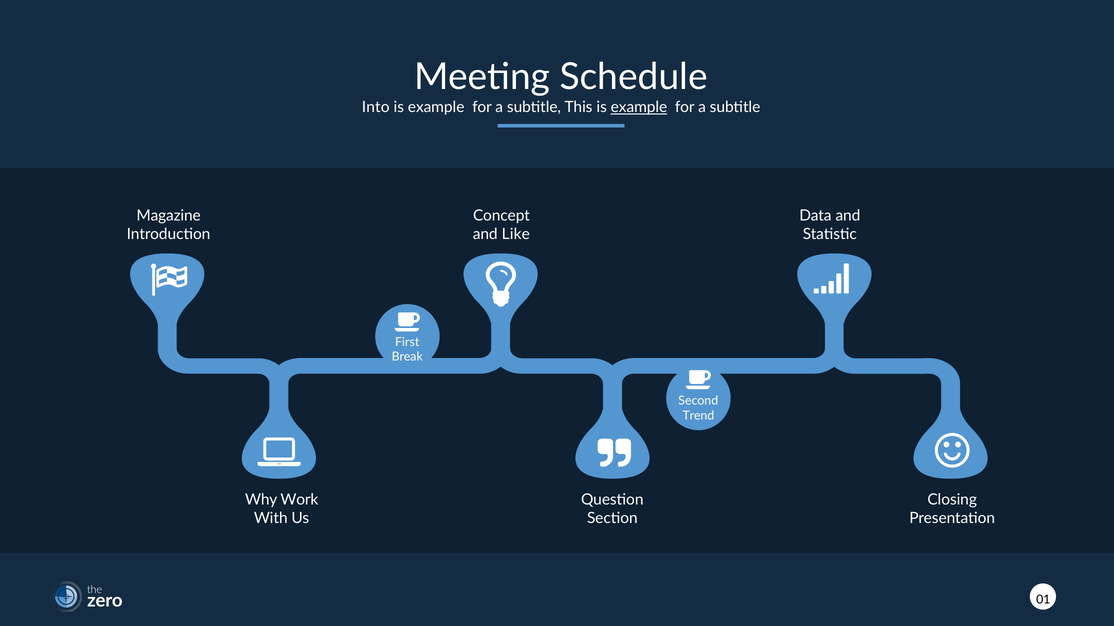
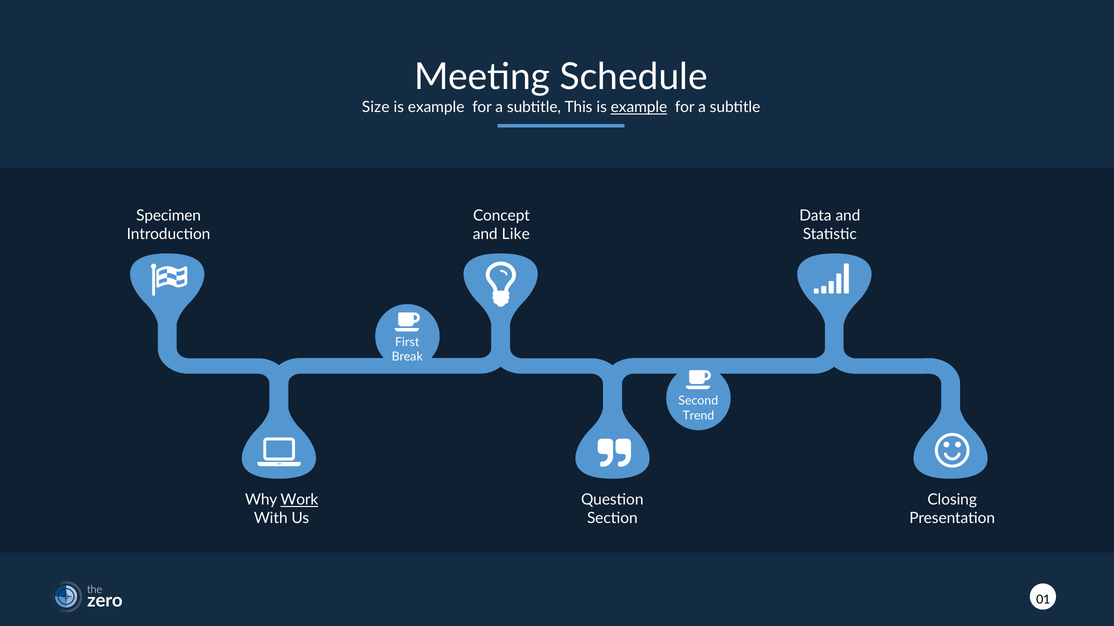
Into: Into -> Size
Magazine: Magazine -> Specimen
Work underline: none -> present
